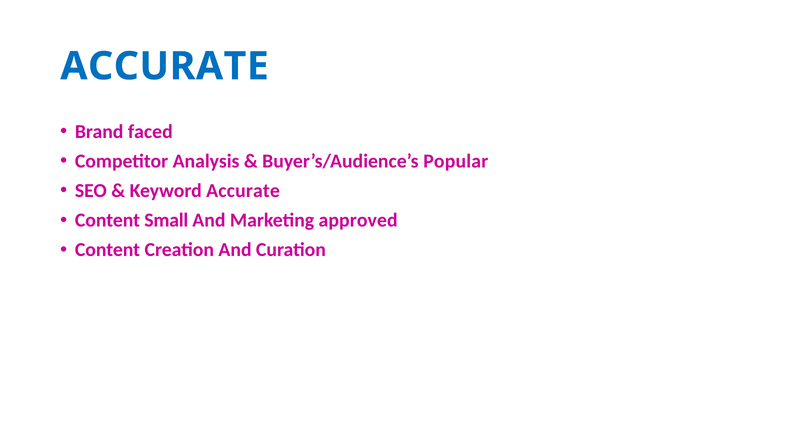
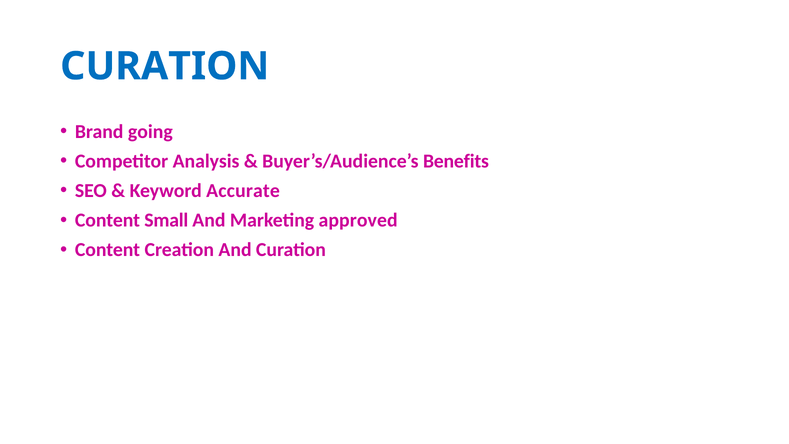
ACCURATE at (165, 66): ACCURATE -> CURATION
faced: faced -> going
Popular: Popular -> Benefits
